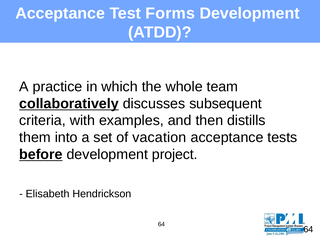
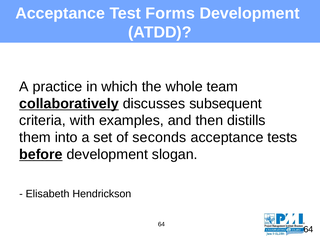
vacation: vacation -> seconds
project: project -> slogan
